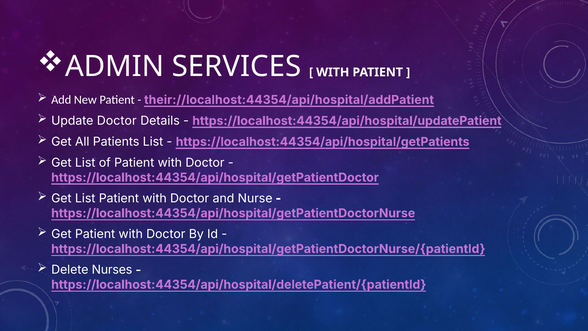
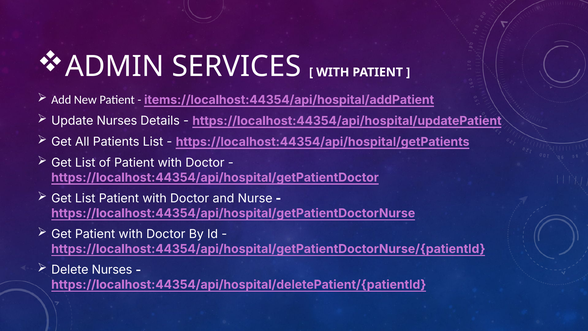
their://localhost:44354/api/hospital/addPatient: their://localhost:44354/api/hospital/addPatient -> items://localhost:44354/api/hospital/addPatient
Update Doctor: Doctor -> Nurses
